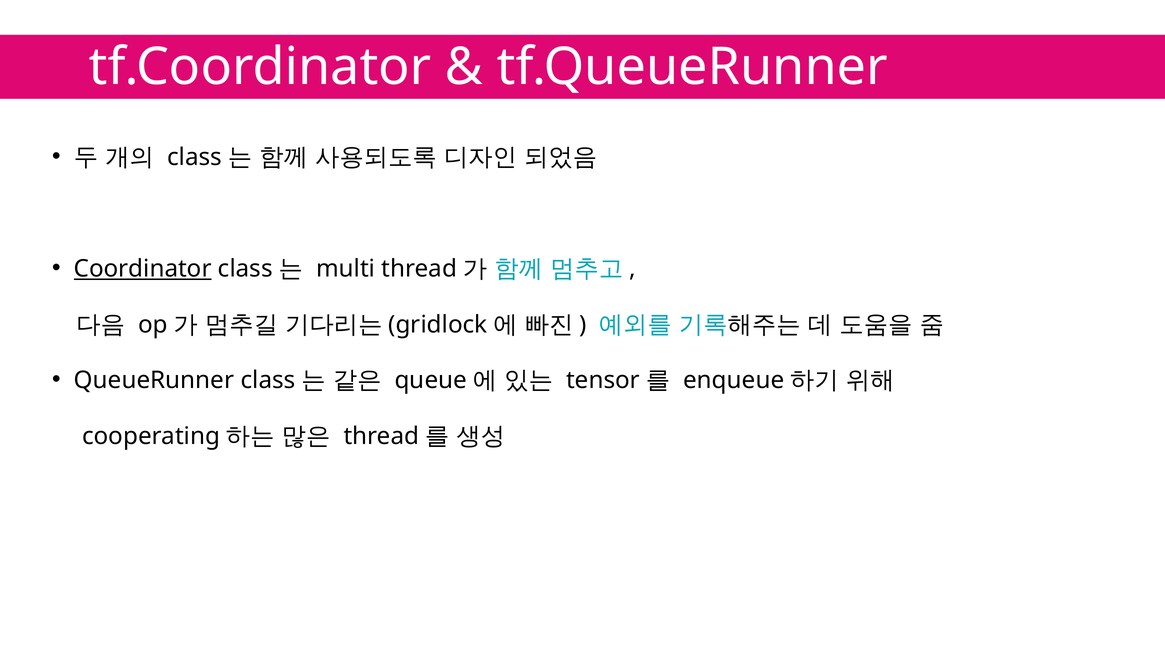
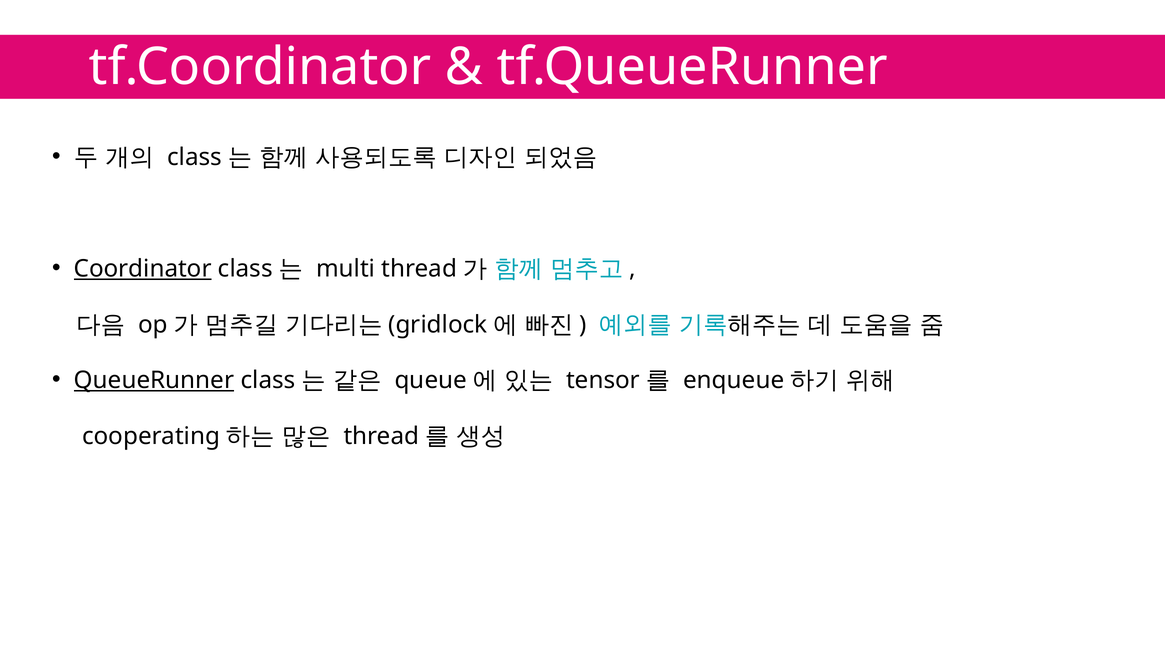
QueueRunner underline: none -> present
